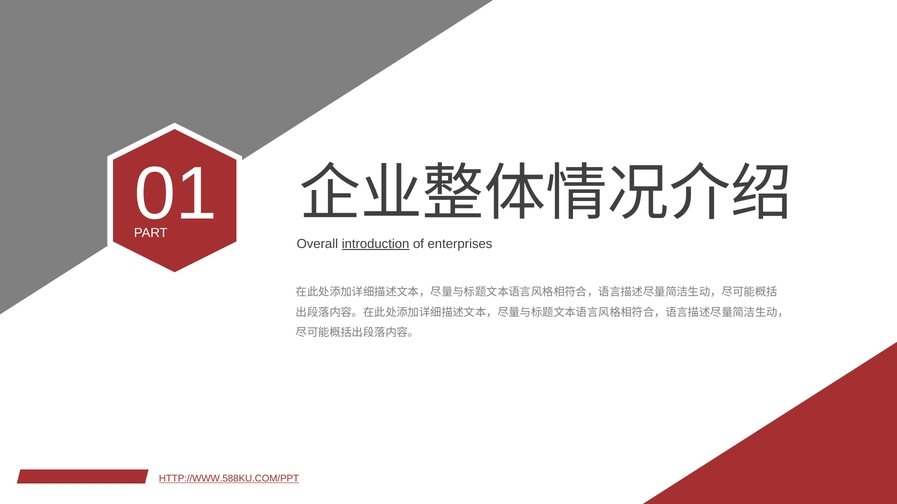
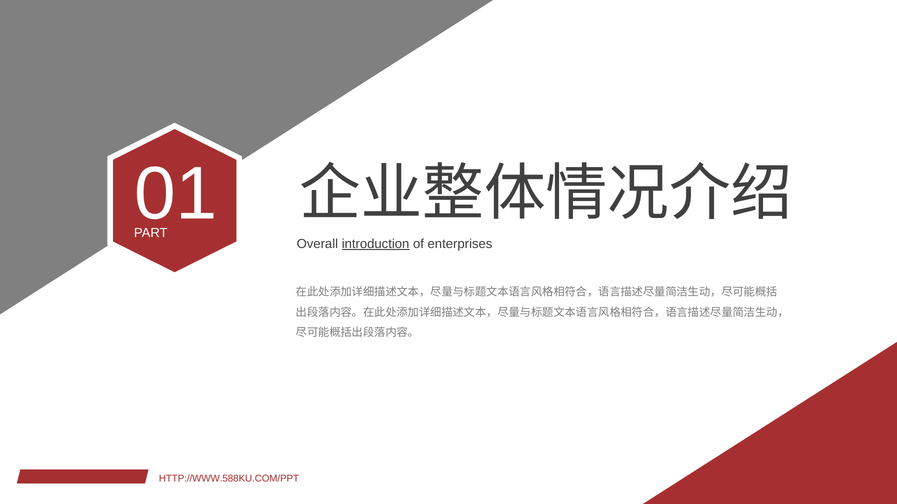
HTTP://WWW.588KU.COM/PPT underline: present -> none
